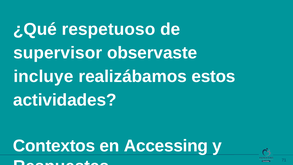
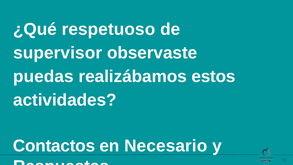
incluye: incluye -> puedas
Contextos: Contextos -> Contactos
Accessing: Accessing -> Necesario
